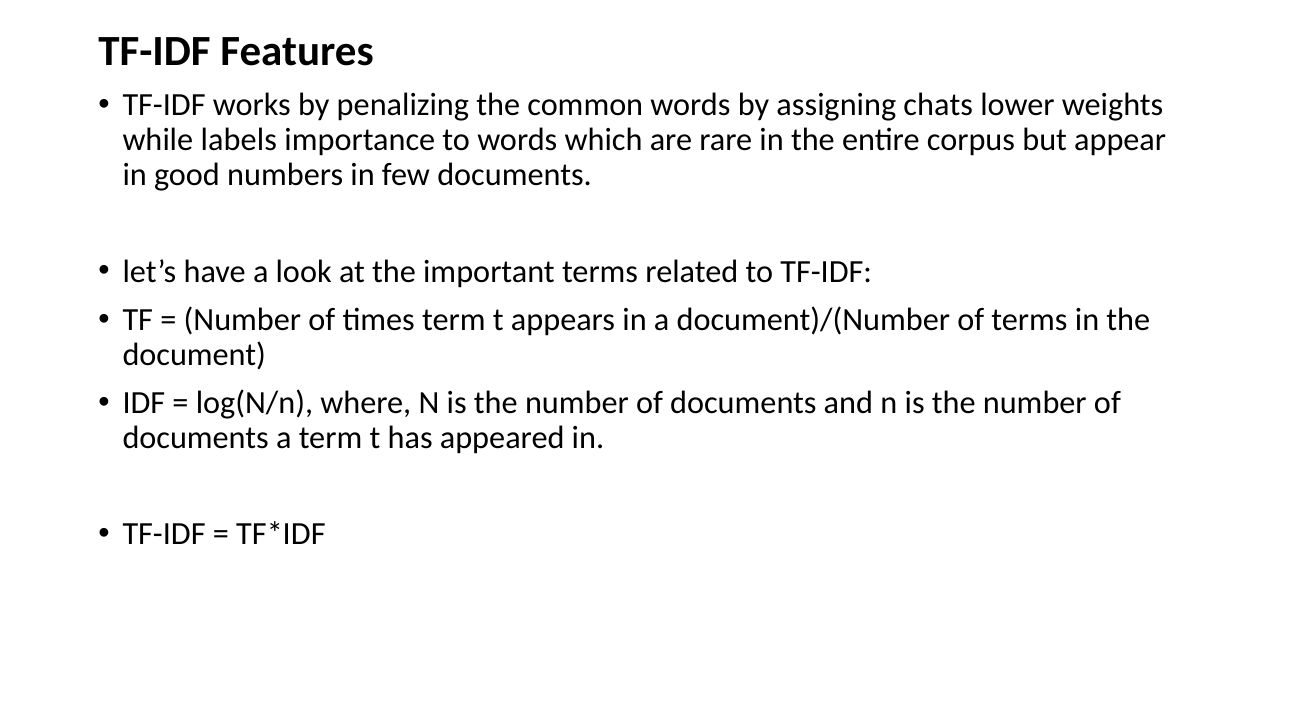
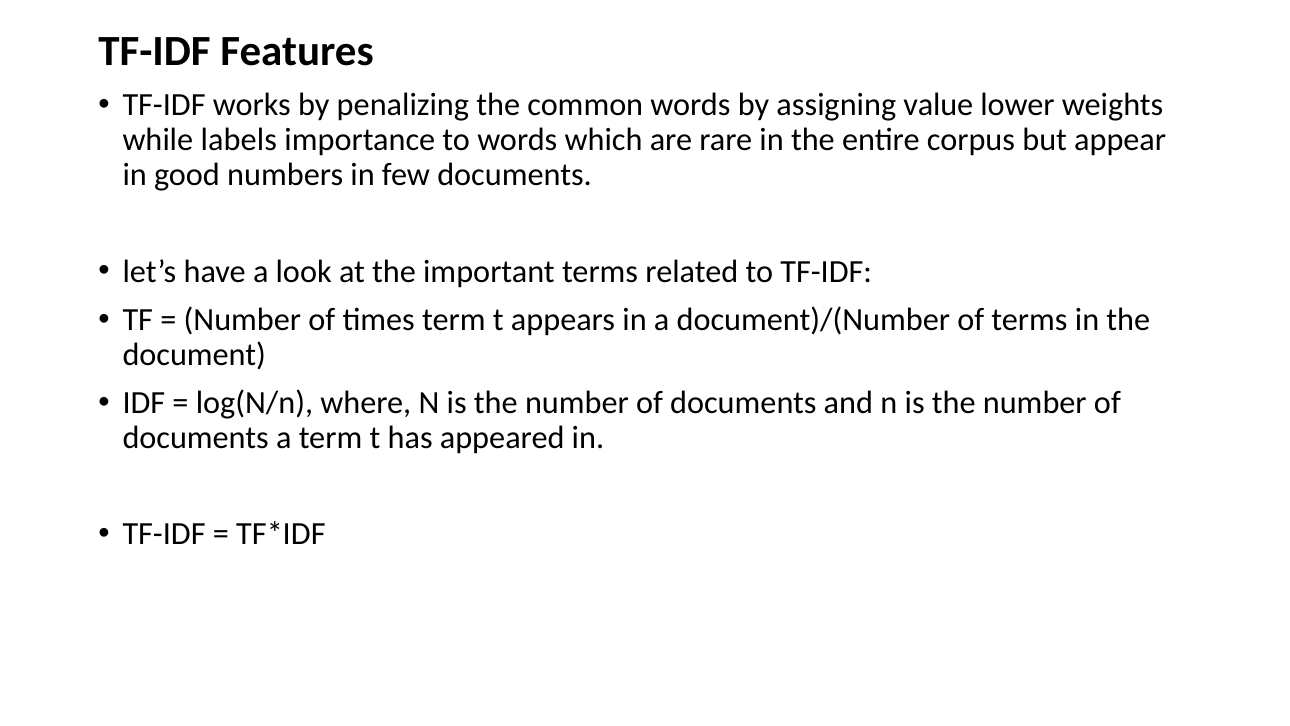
chats: chats -> value
